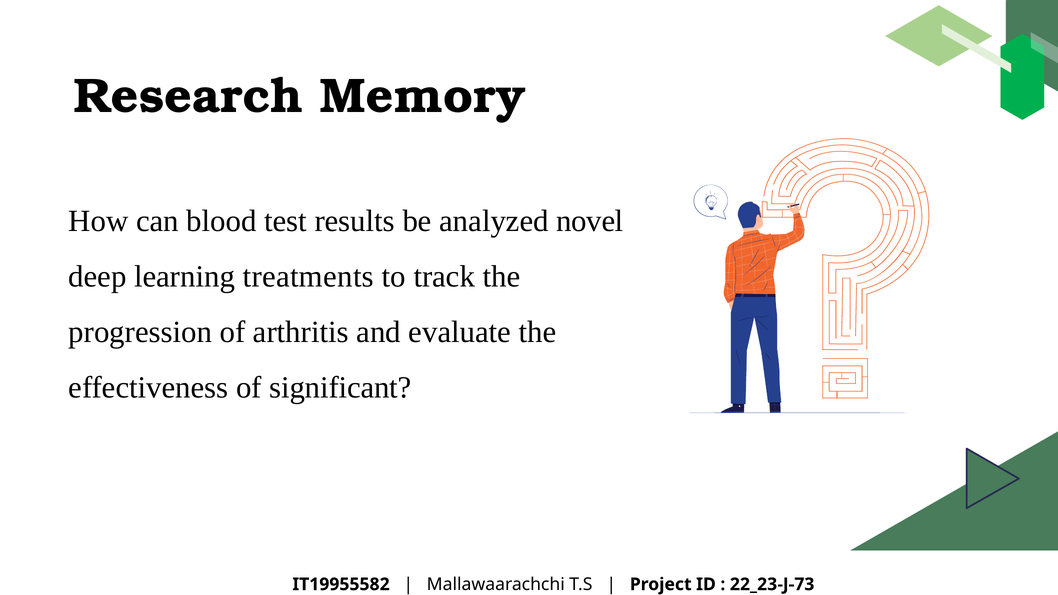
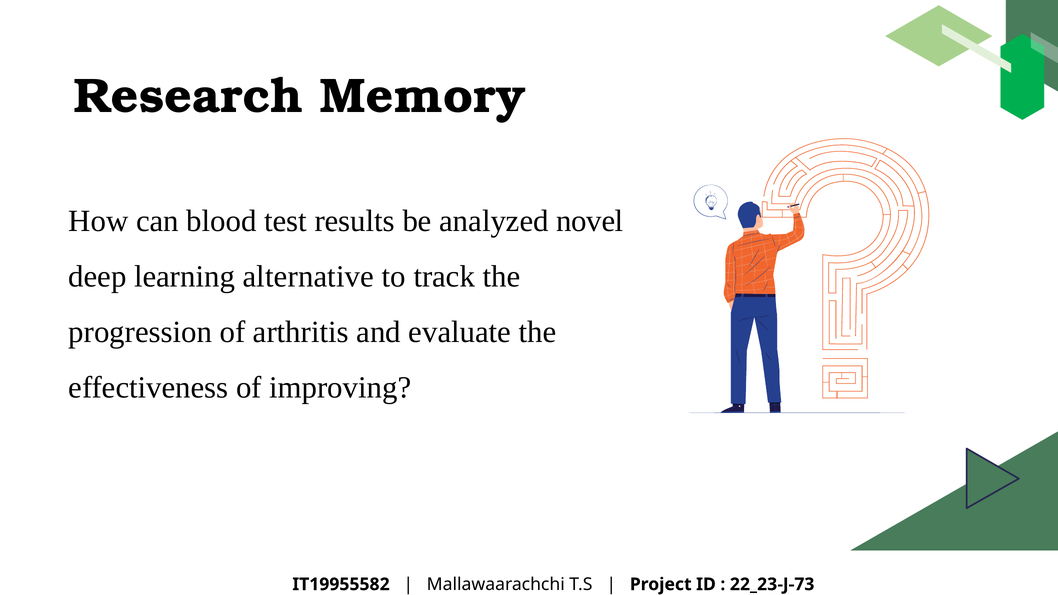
treatments: treatments -> alternative
significant: significant -> improving
